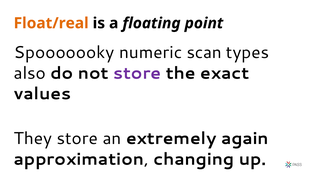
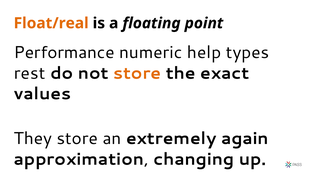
Spooooooky: Spooooooky -> Performance
scan: scan -> help
also: also -> rest
store at (137, 73) colour: purple -> orange
